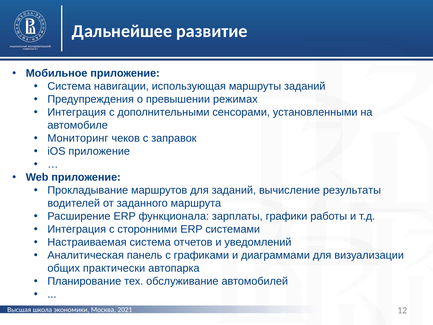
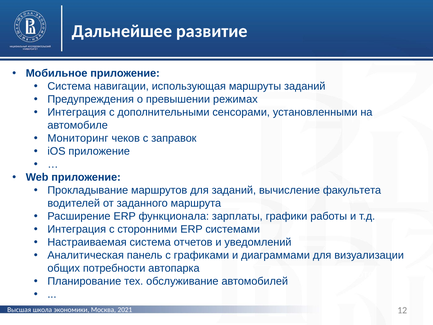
результаты: результаты -> факультета
практически: практически -> потребности
